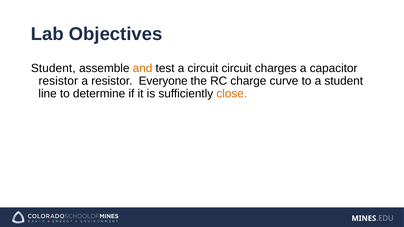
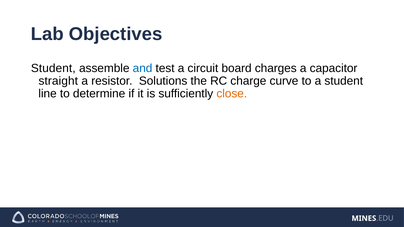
and colour: orange -> blue
circuit circuit: circuit -> board
resistor at (58, 81): resistor -> straight
Everyone: Everyone -> Solutions
